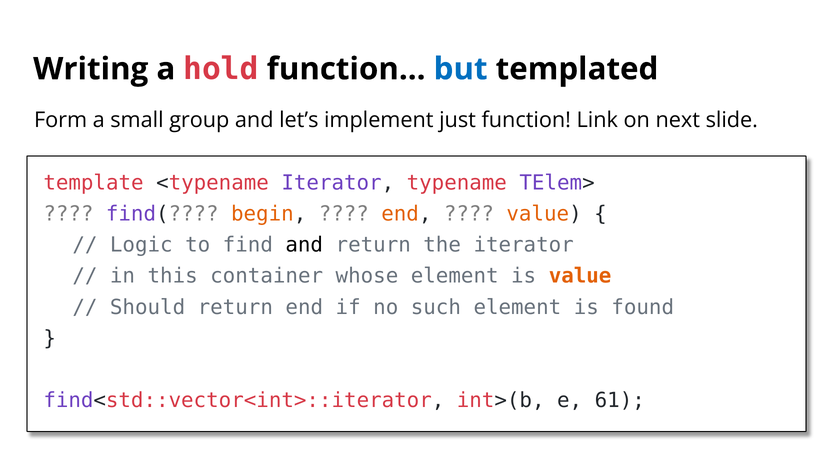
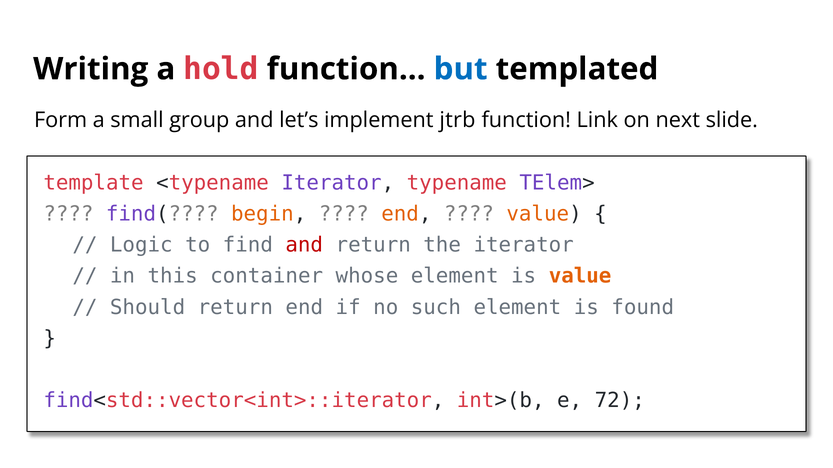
just: just -> jtrb
and at (304, 245) colour: black -> red
61: 61 -> 72
